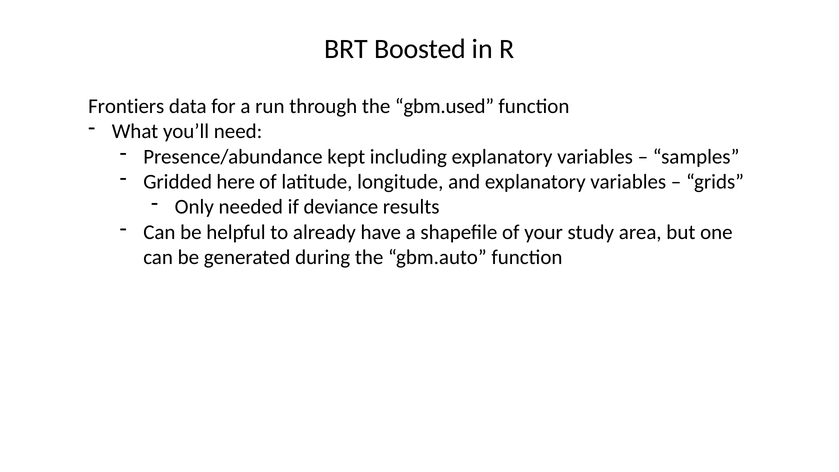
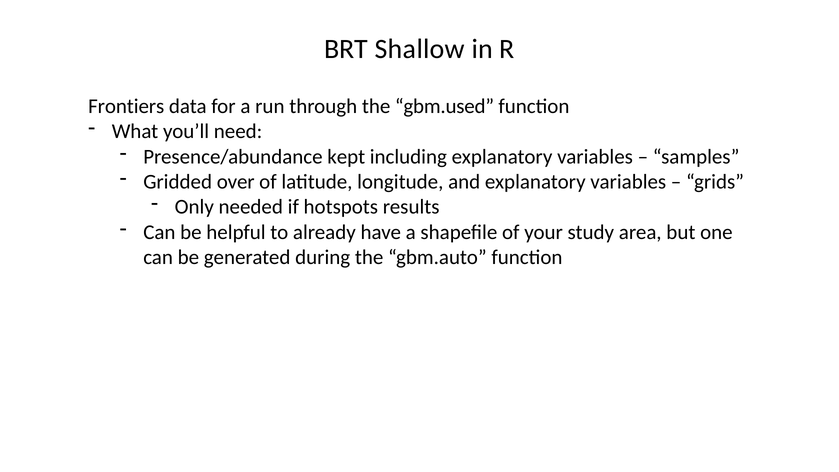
Boosted: Boosted -> Shallow
here: here -> over
deviance: deviance -> hotspots
